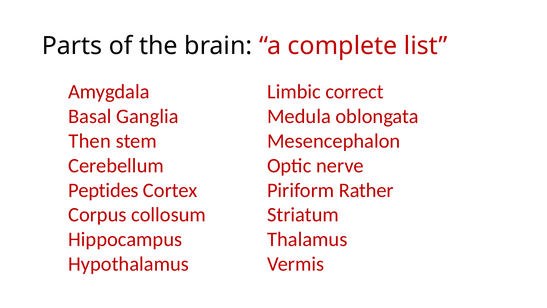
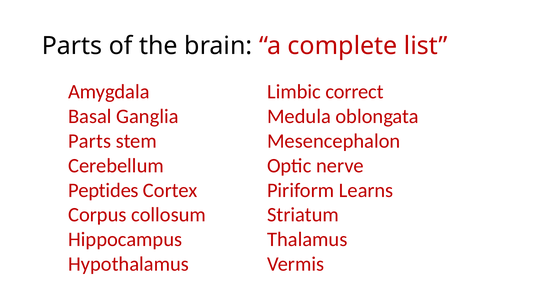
Then at (90, 141): Then -> Parts
Rather: Rather -> Learns
